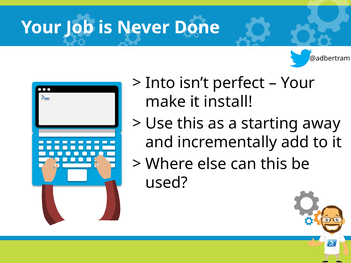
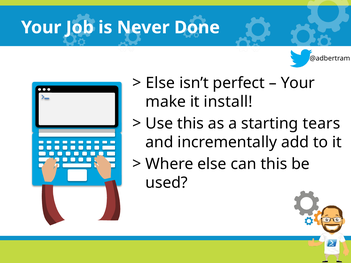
Into at (160, 83): Into -> Else
away: away -> tears
